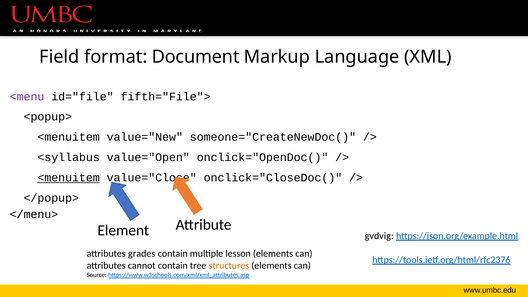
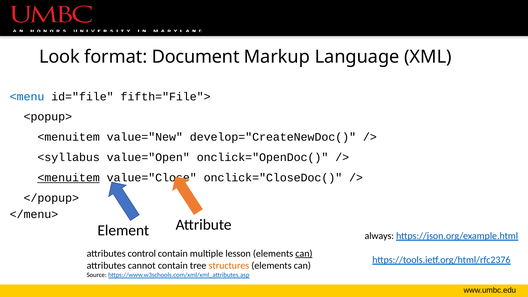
Field: Field -> Look
<menu colour: purple -> blue
someone="CreateNewDoc(: someone="CreateNewDoc( -> develop="CreateNewDoc(
gvdvig: gvdvig -> always
grades: grades -> control
can at (304, 254) underline: none -> present
